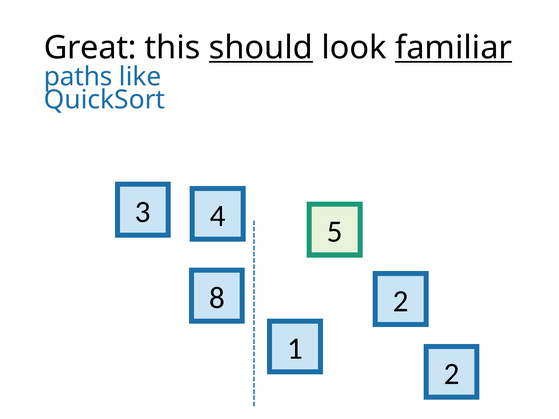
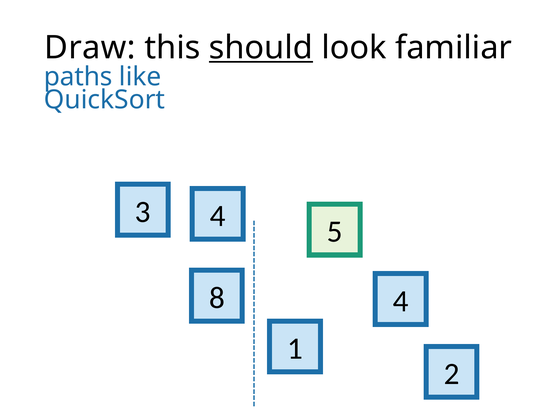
Great: Great -> Draw
familiar underline: present -> none
8 2: 2 -> 4
